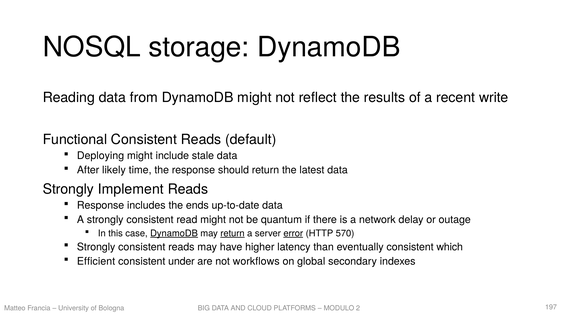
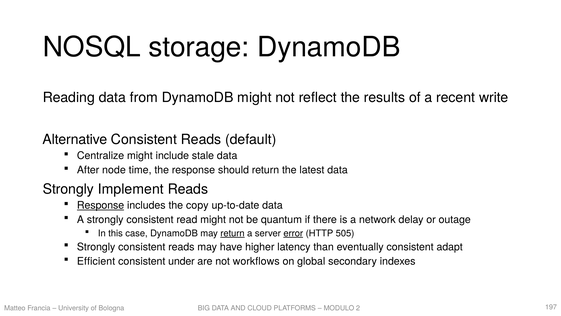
Functional: Functional -> Alternative
Deploying: Deploying -> Centralize
likely: likely -> node
Response at (101, 205) underline: none -> present
ends: ends -> copy
DynamoDB at (174, 233) underline: present -> none
570: 570 -> 505
which: which -> adapt
